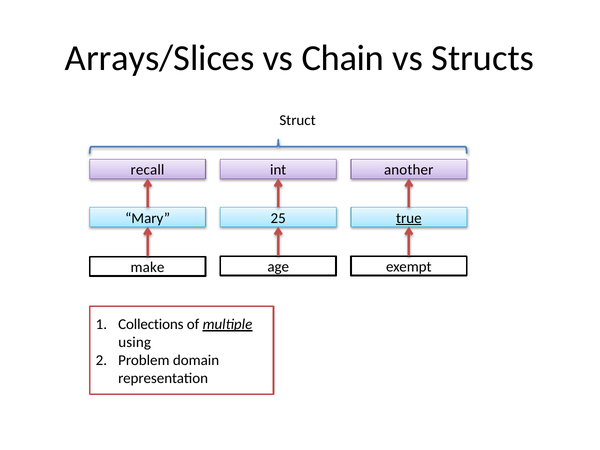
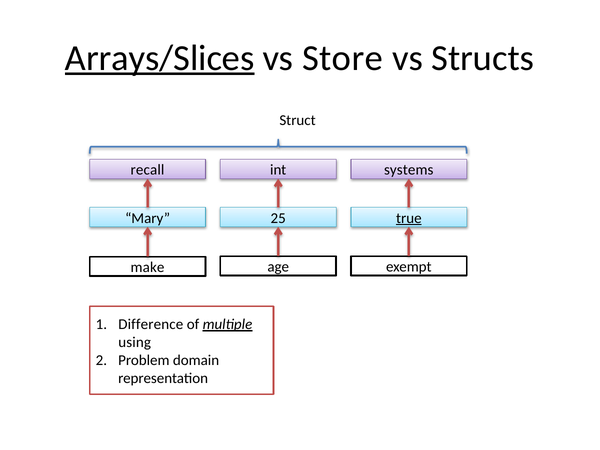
Arrays/Slices underline: none -> present
Chain: Chain -> Store
another: another -> systems
Collections: Collections -> Difference
